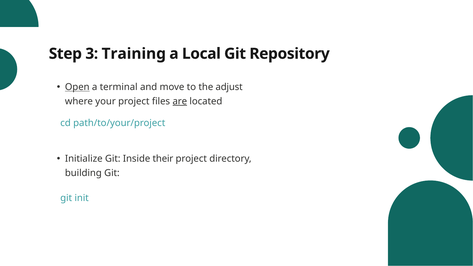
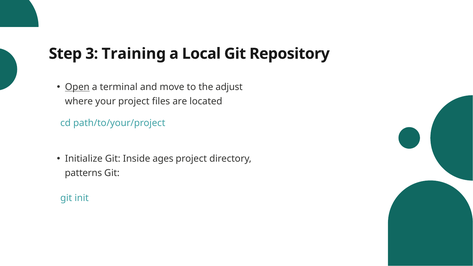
are underline: present -> none
their: their -> ages
building: building -> patterns
